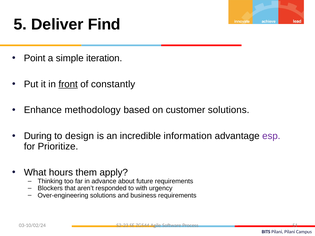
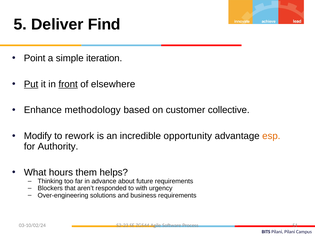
Put underline: none -> present
constantly: constantly -> elsewhere
customer solutions: solutions -> collective
During: During -> Modify
design: design -> rework
information: information -> opportunity
esp colour: purple -> orange
Prioritize: Prioritize -> Authority
apply: apply -> helps
